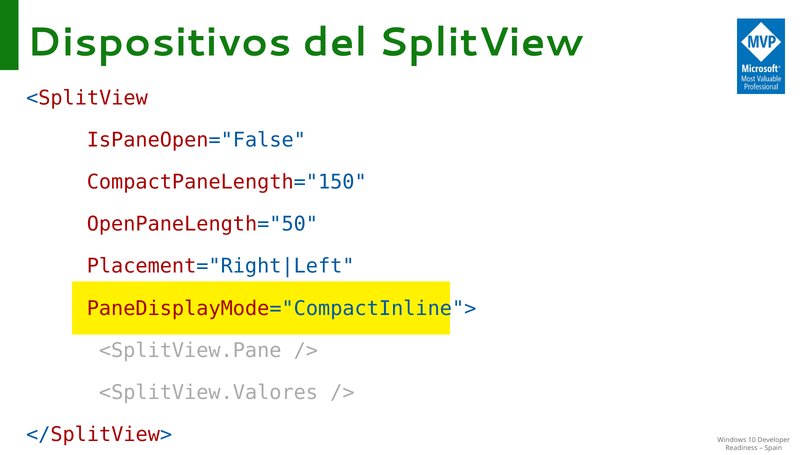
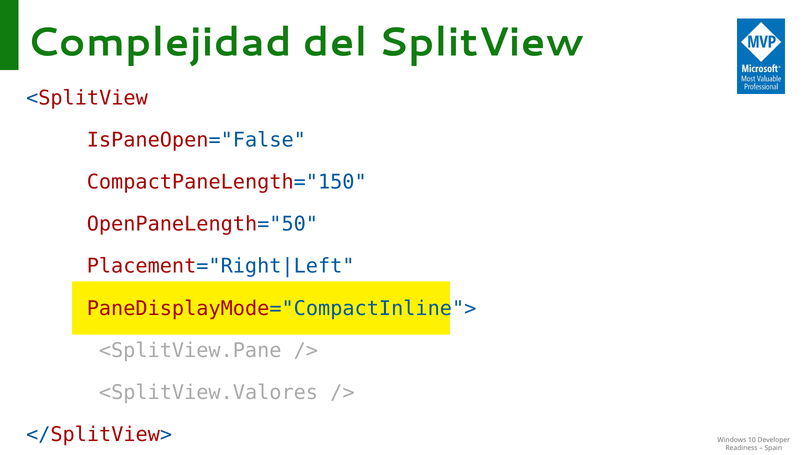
Dispositivos: Dispositivos -> Complejidad
